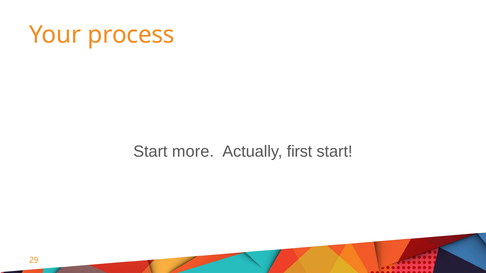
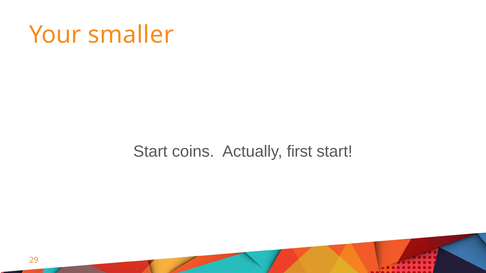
process: process -> smaller
more: more -> coins
